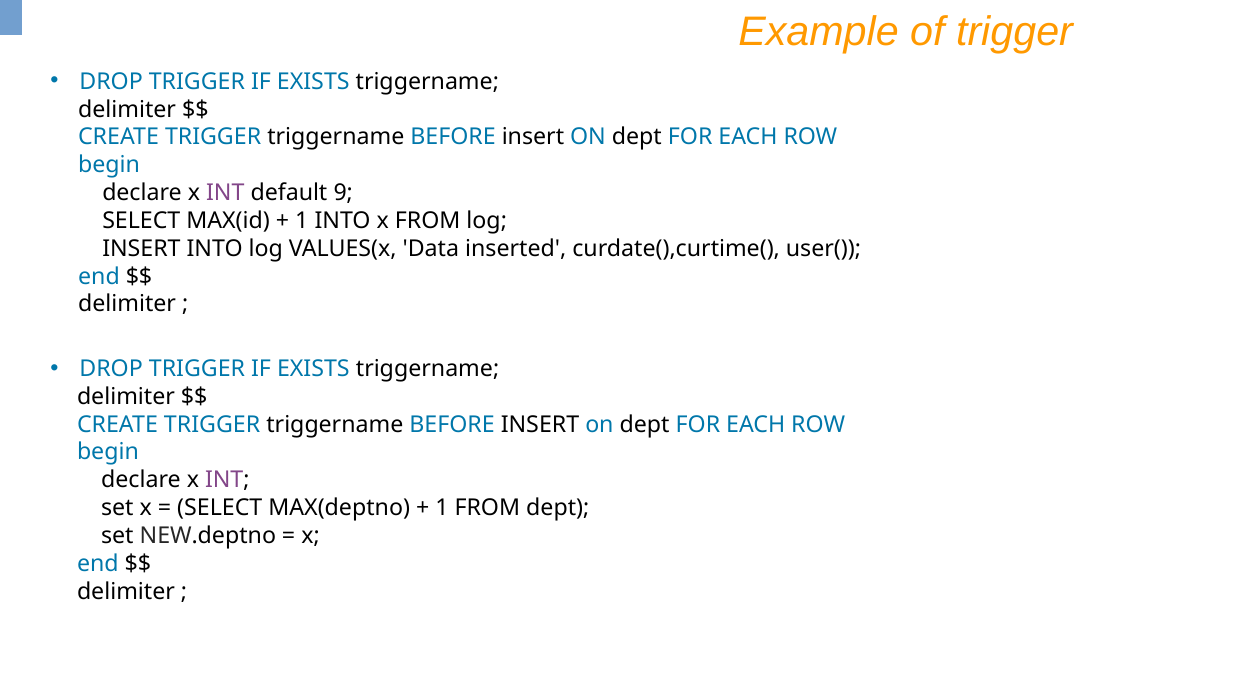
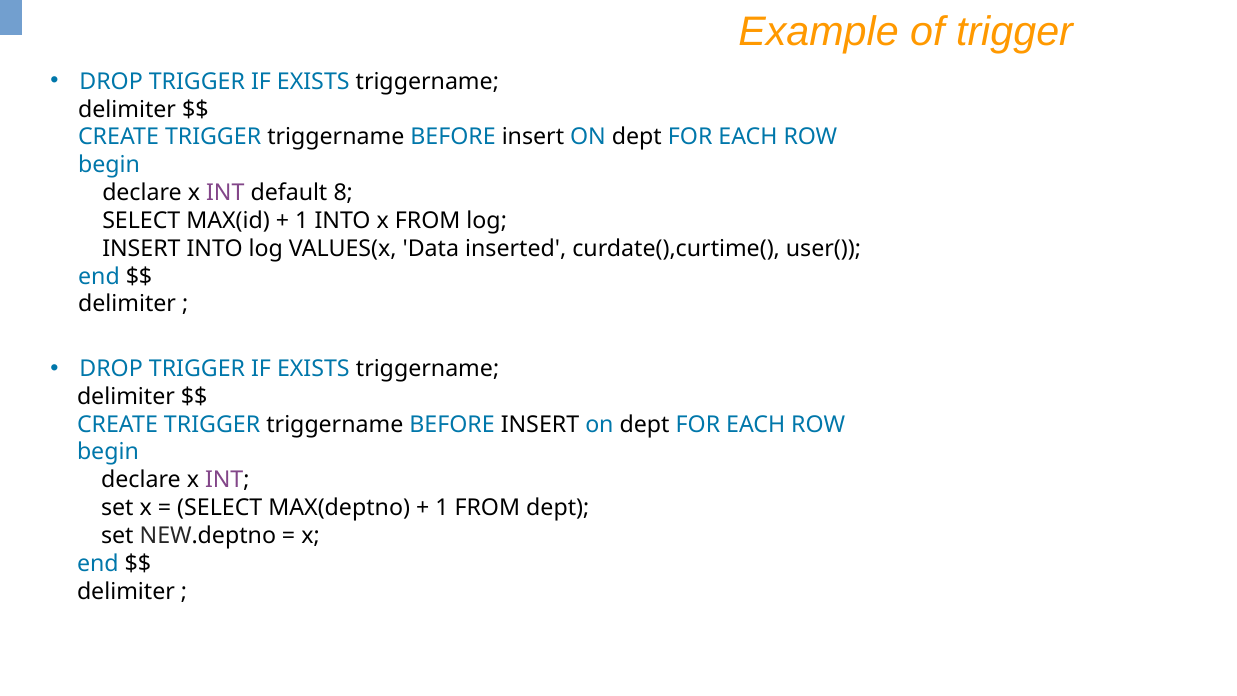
9: 9 -> 8
